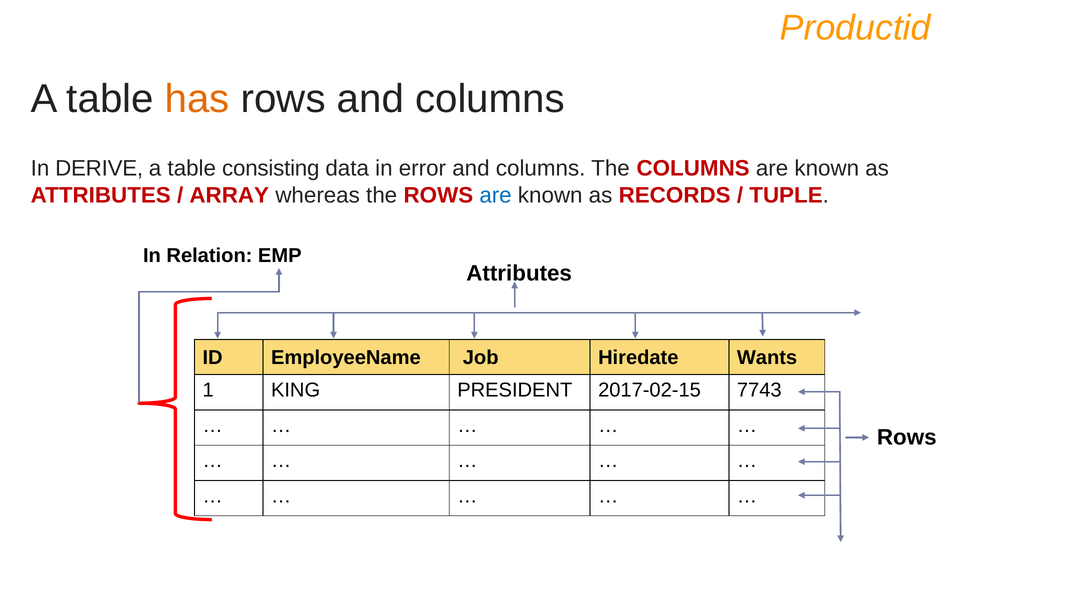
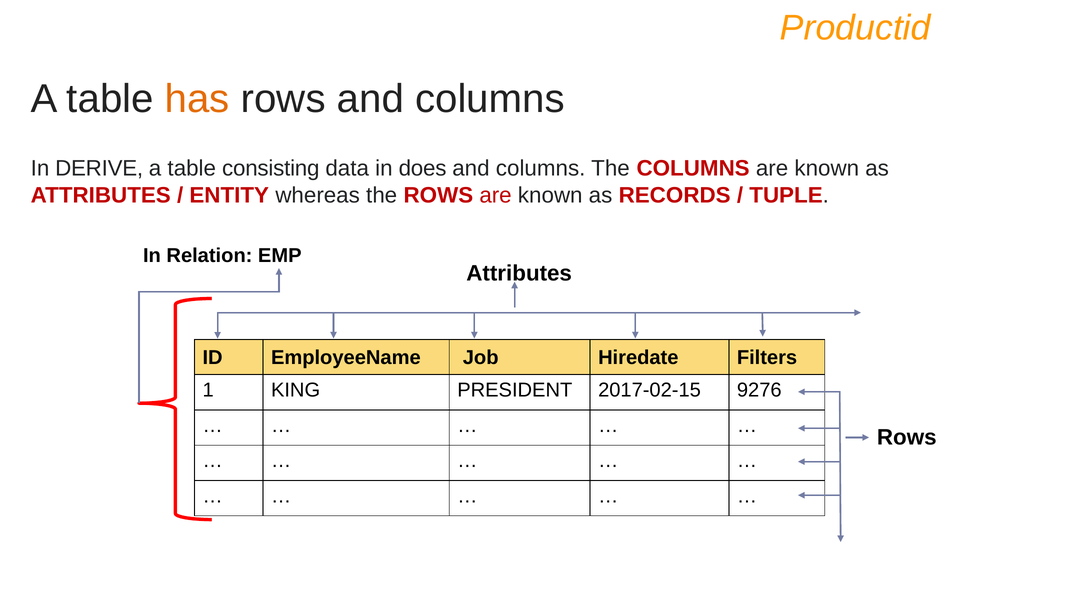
error: error -> does
ARRAY: ARRAY -> ENTITY
are at (496, 195) colour: blue -> red
Wants: Wants -> Filters
7743: 7743 -> 9276
